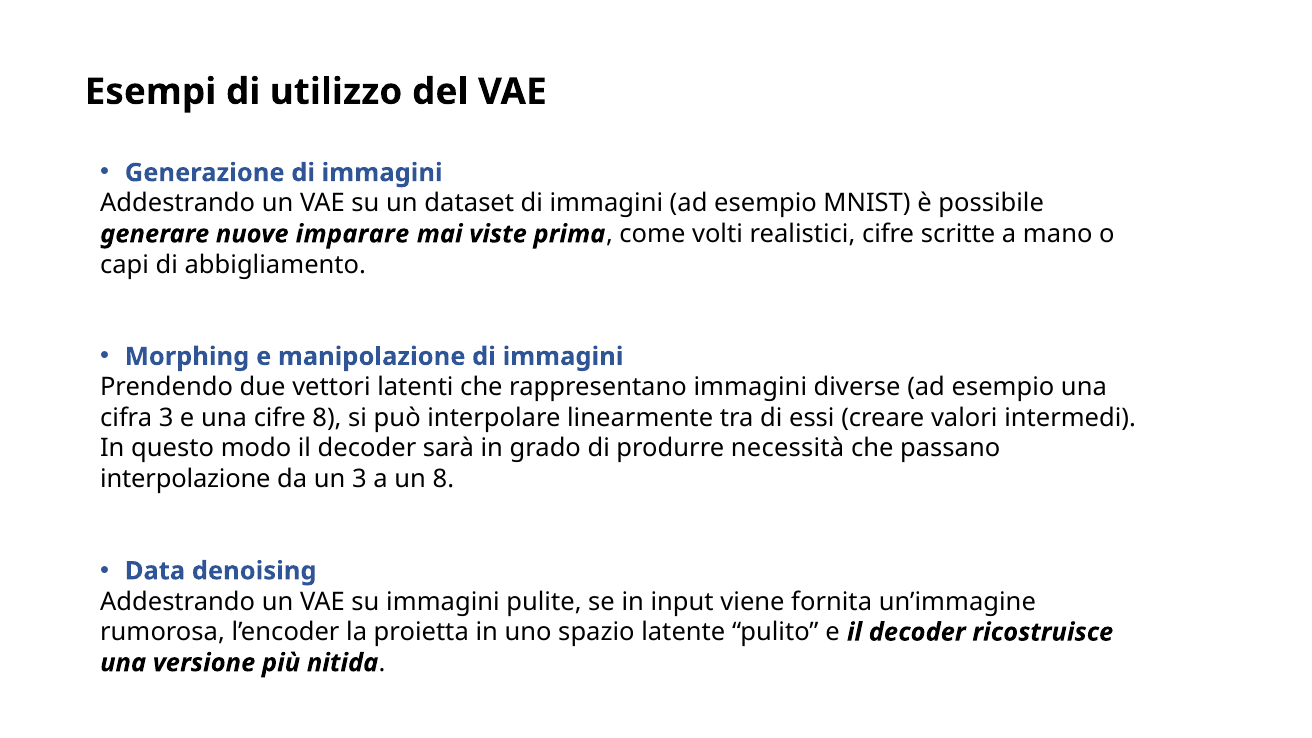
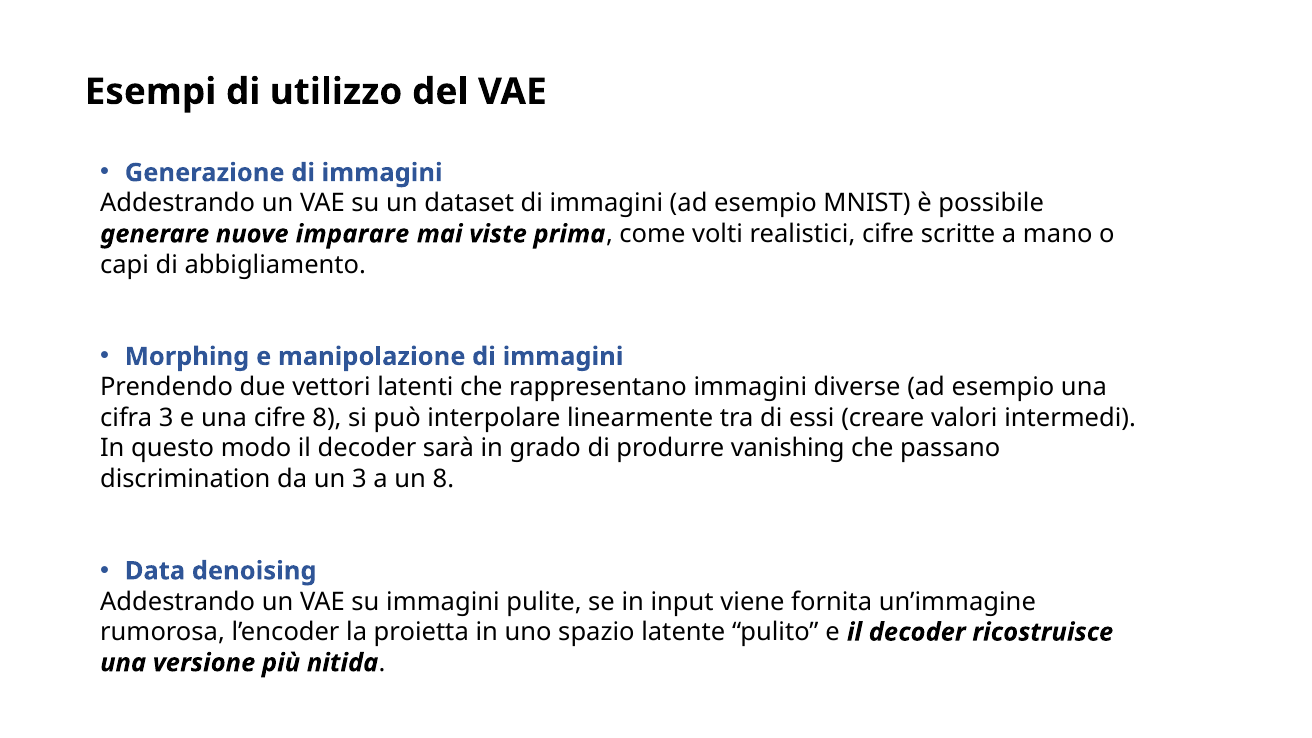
necessità: necessità -> vanishing
interpolazione: interpolazione -> discrimination
